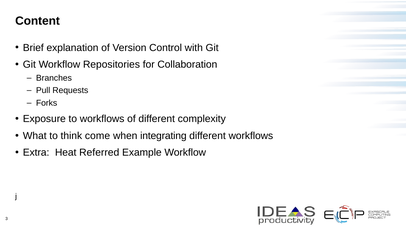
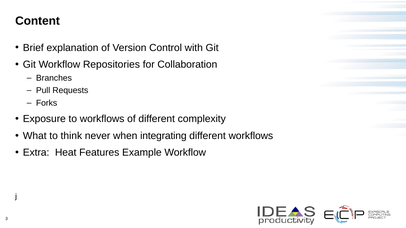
come: come -> never
Referred: Referred -> Features
